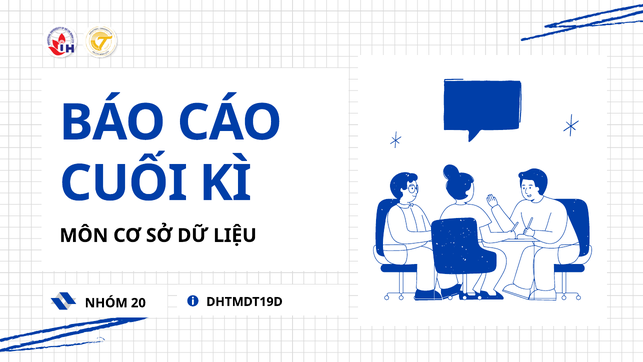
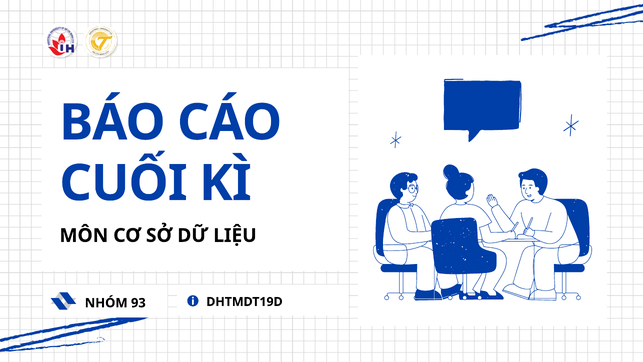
20: 20 -> 93
